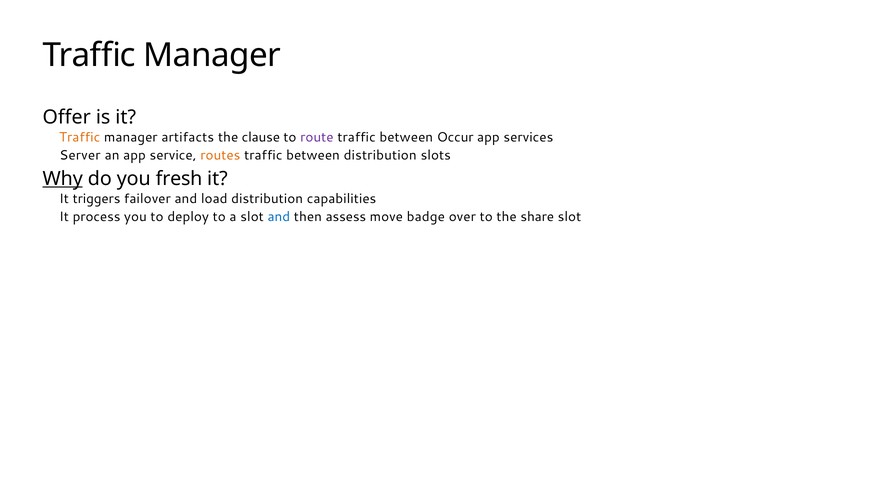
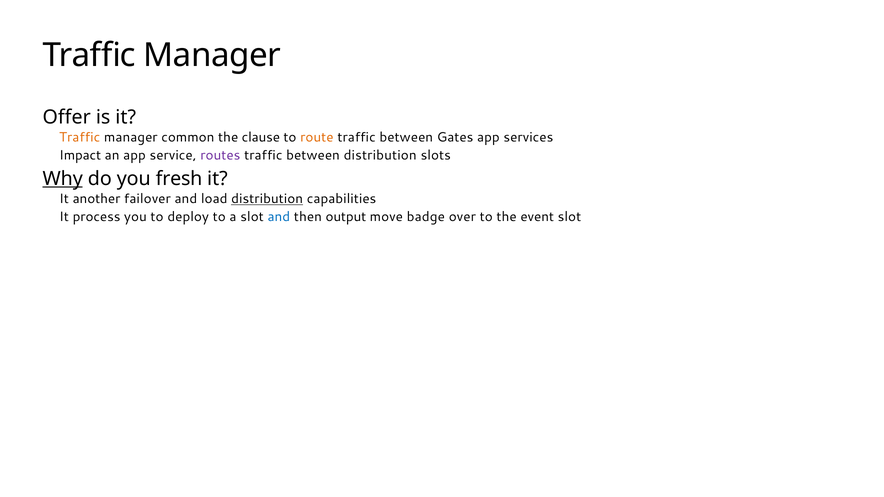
artifacts: artifacts -> common
route colour: purple -> orange
Occur: Occur -> Gates
Server: Server -> Impact
routes colour: orange -> purple
triggers: triggers -> another
distribution at (267, 199) underline: none -> present
assess: assess -> output
share: share -> event
